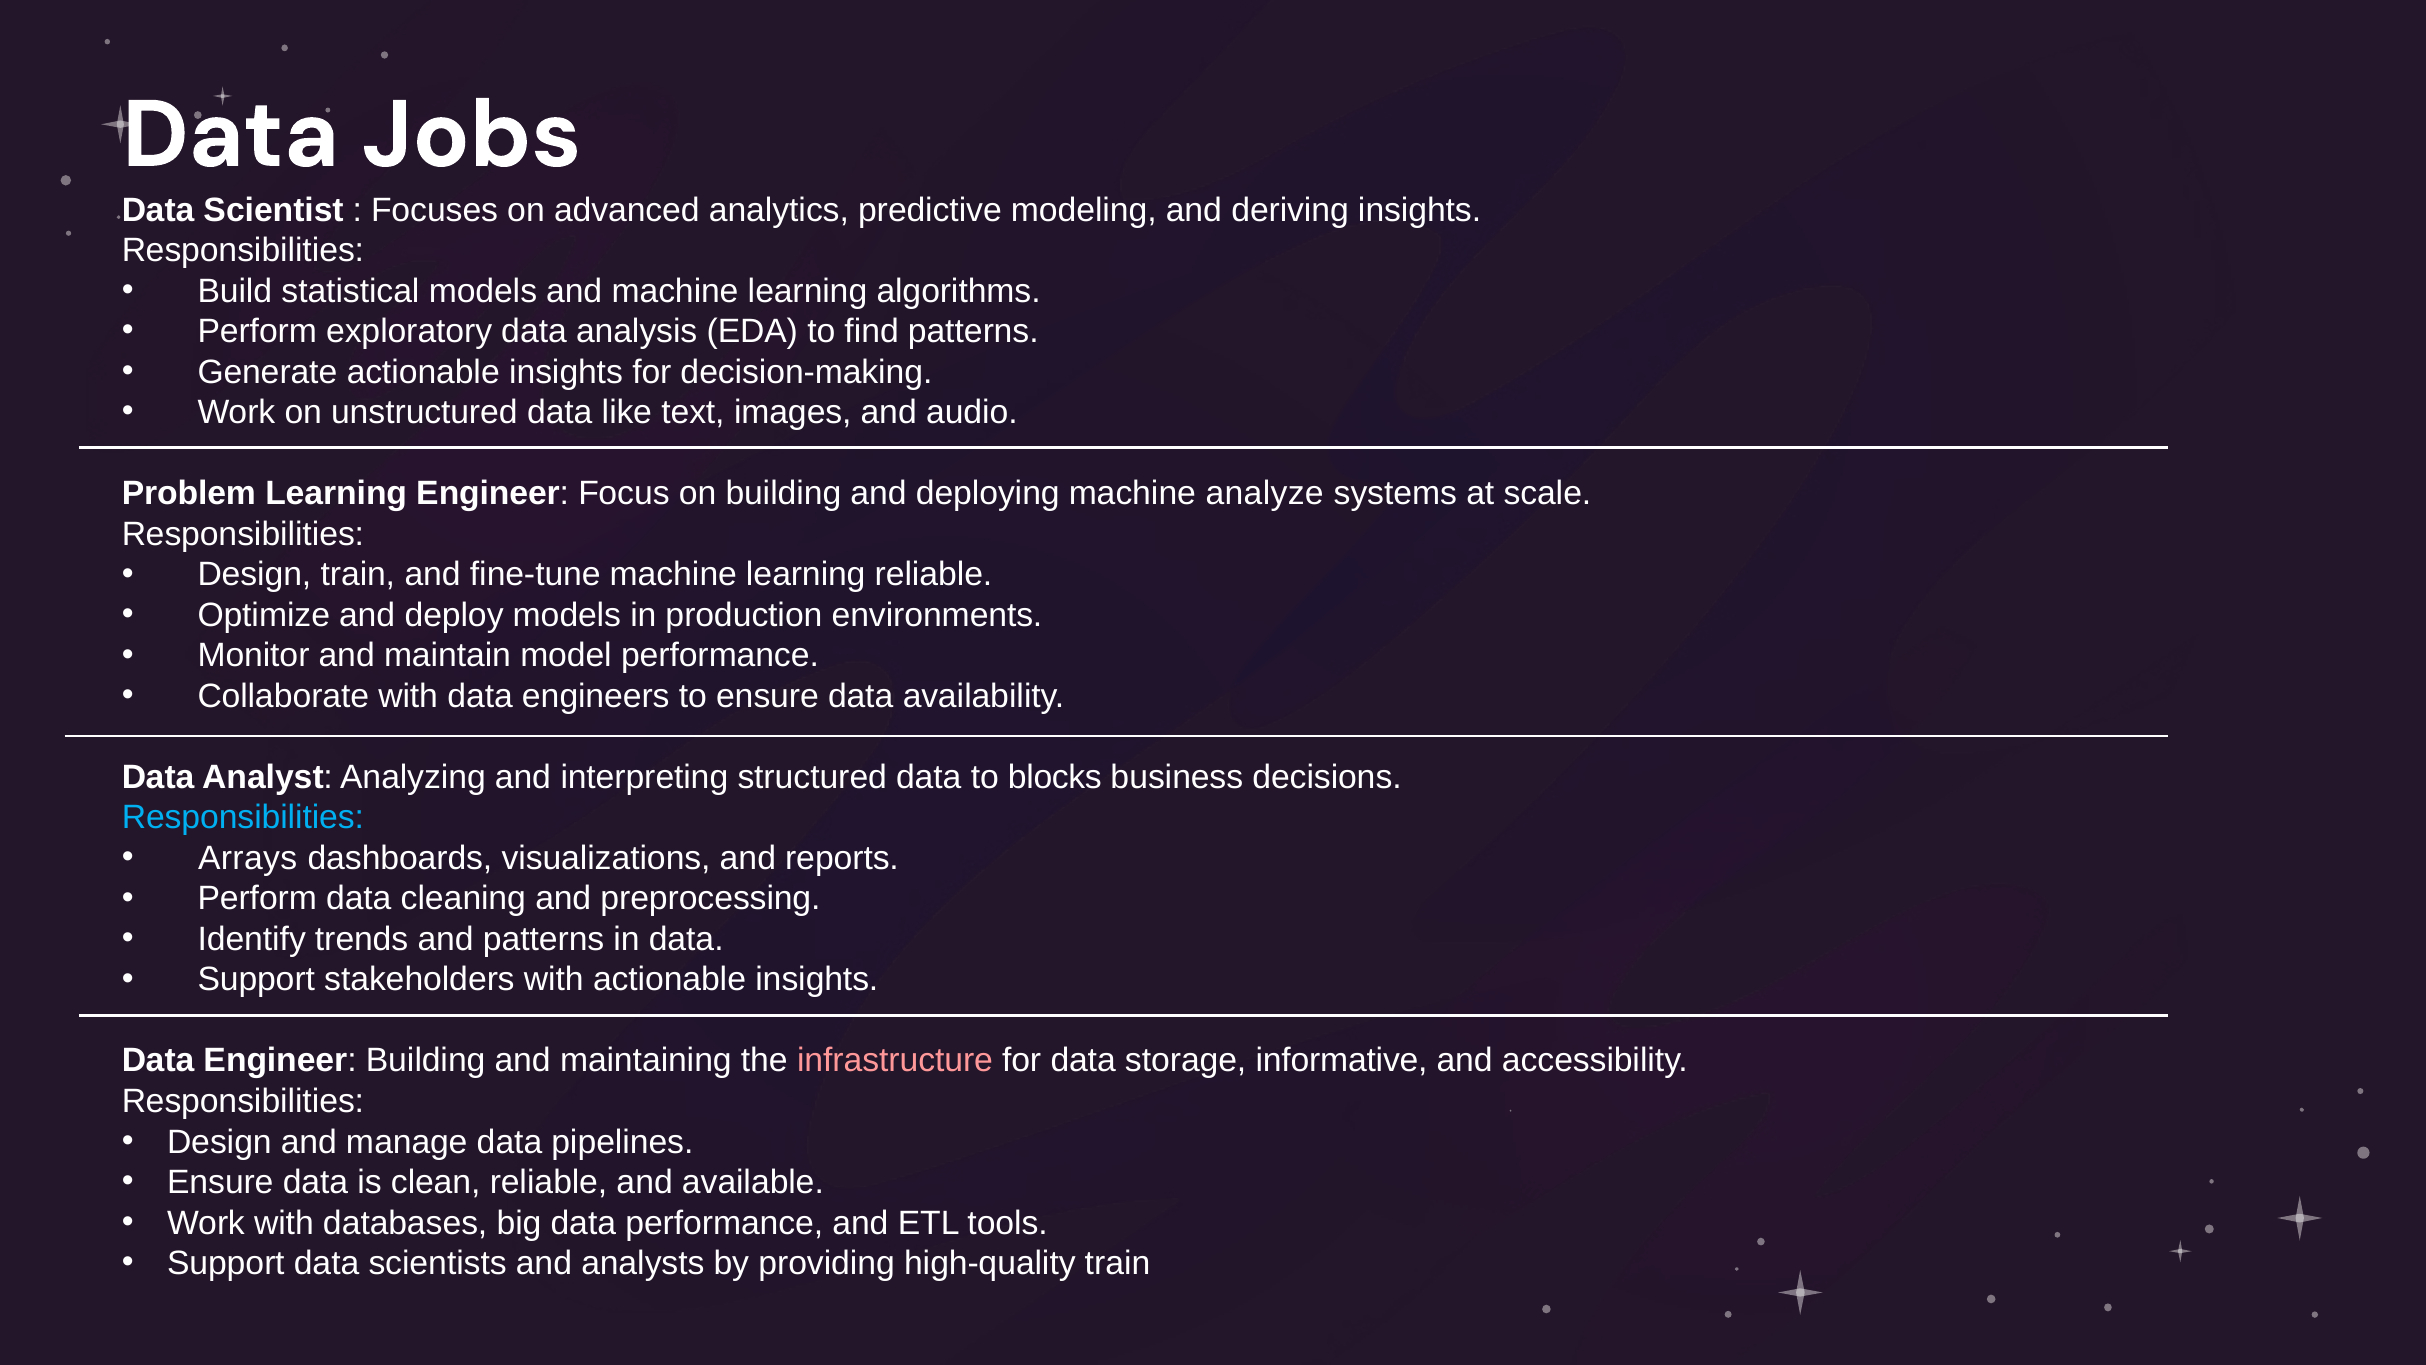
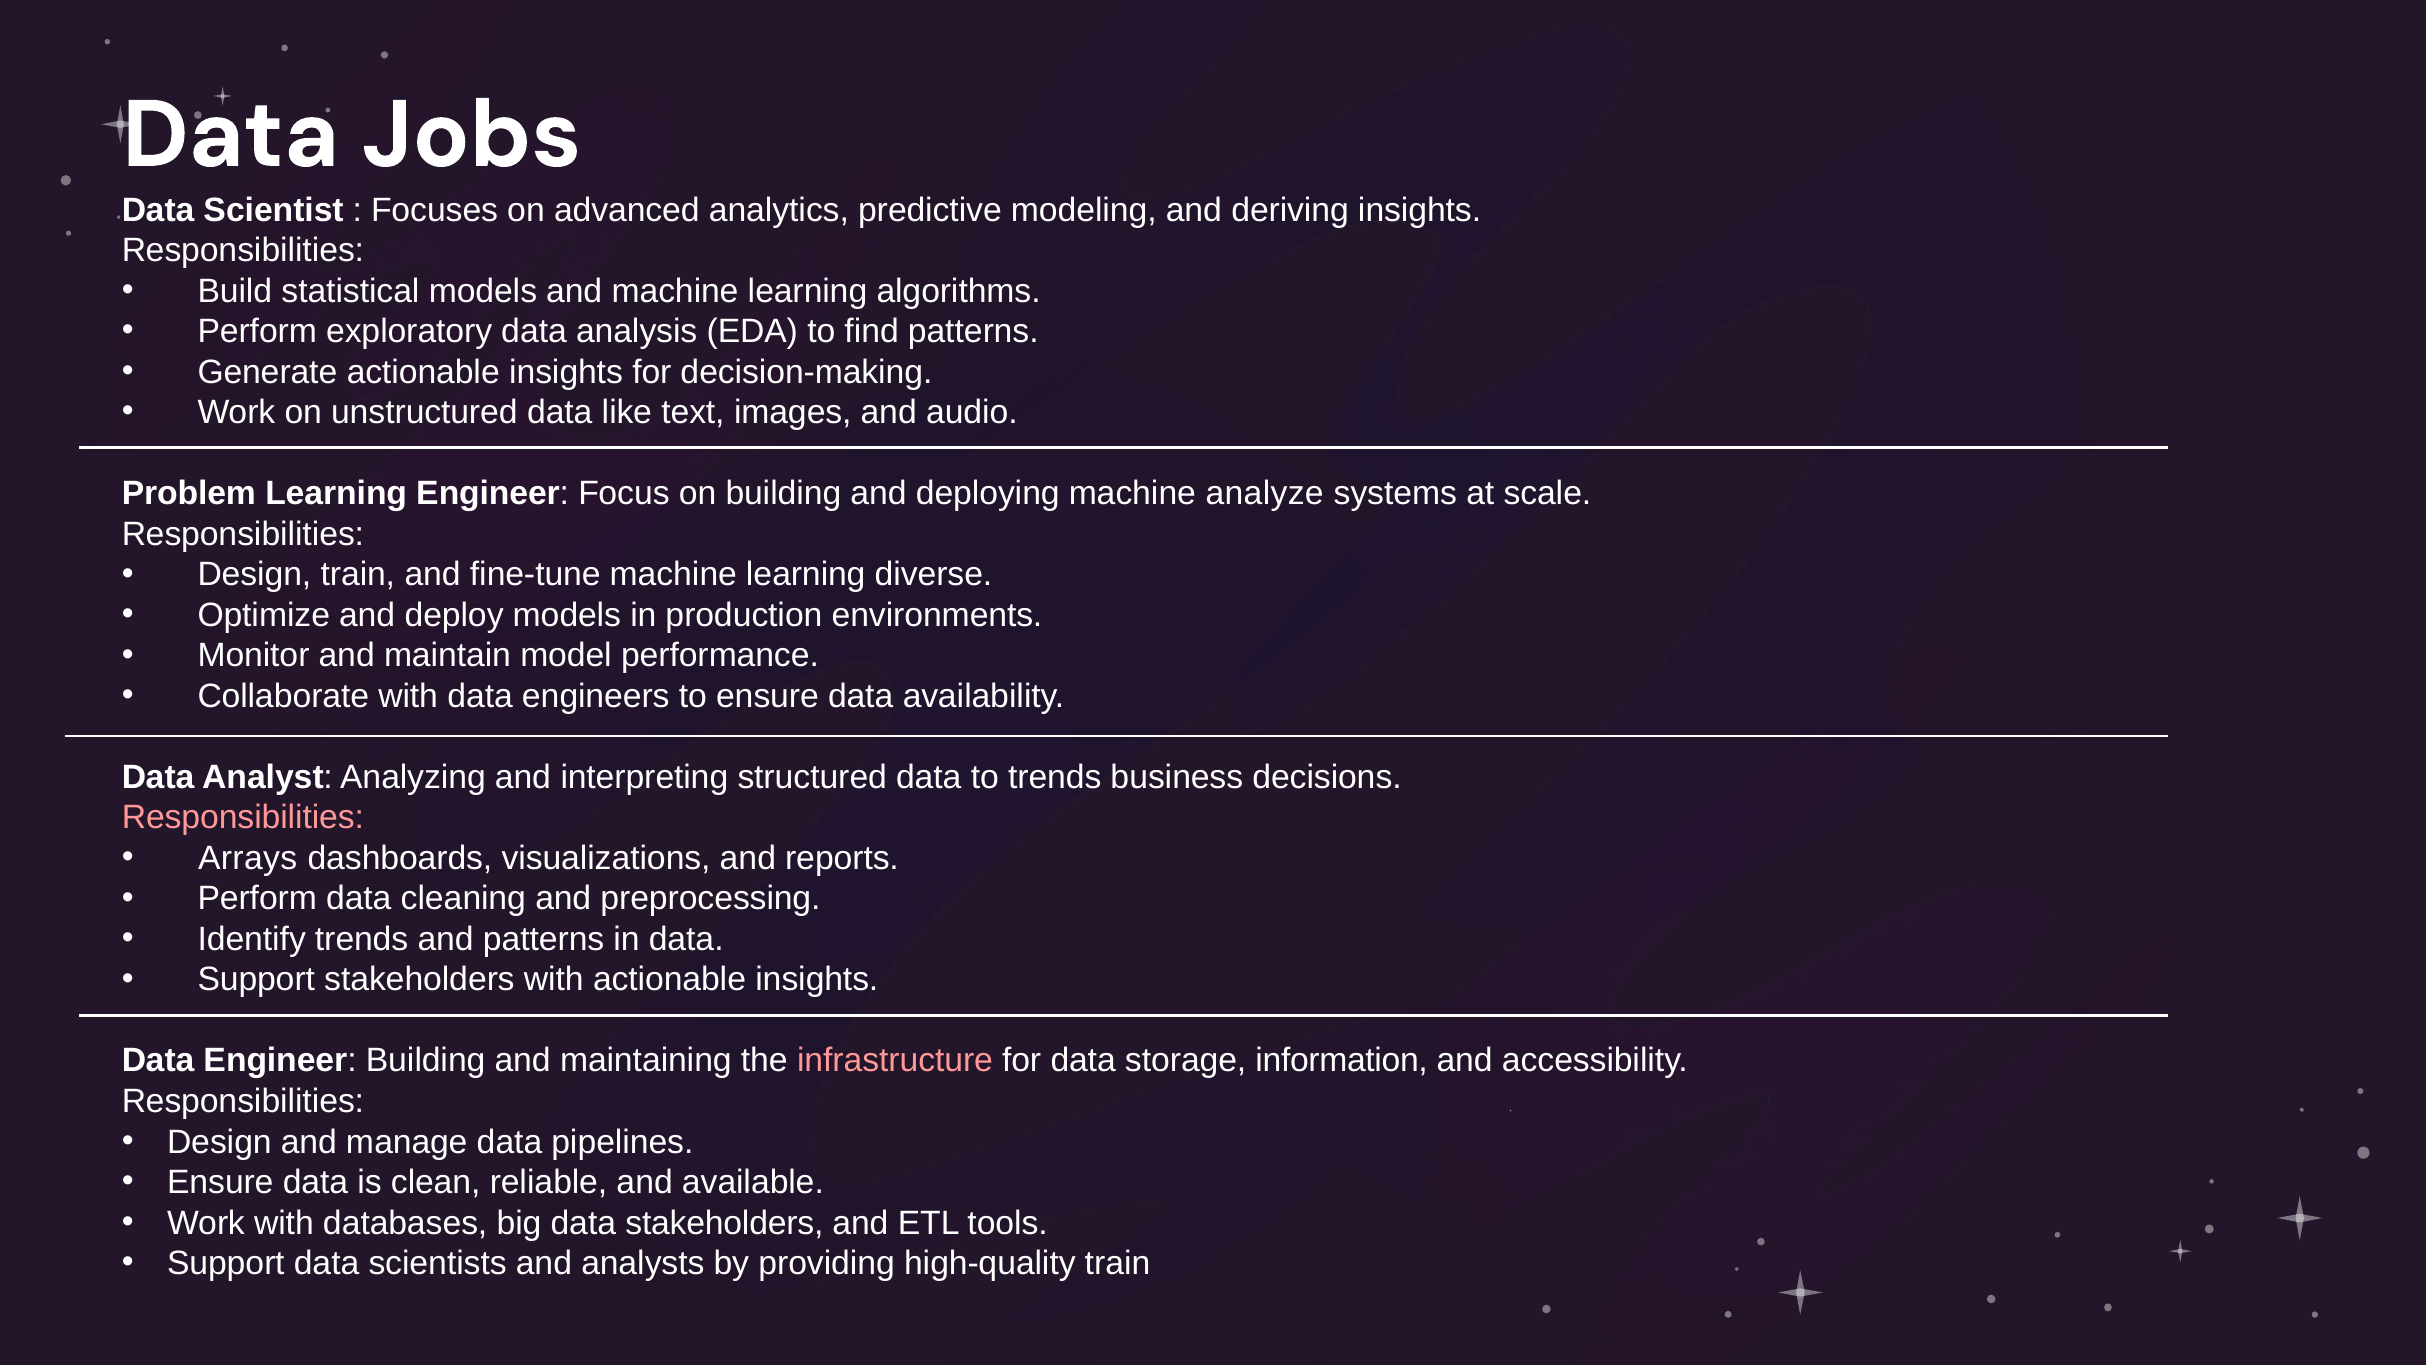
learning reliable: reliable -> diverse
to blocks: blocks -> trends
Responsibilities at (243, 818) colour: light blue -> pink
informative: informative -> information
data performance: performance -> stakeholders
